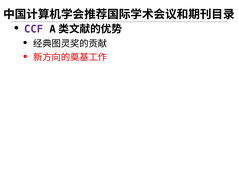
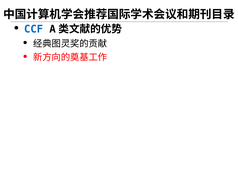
CCF colour: purple -> blue
